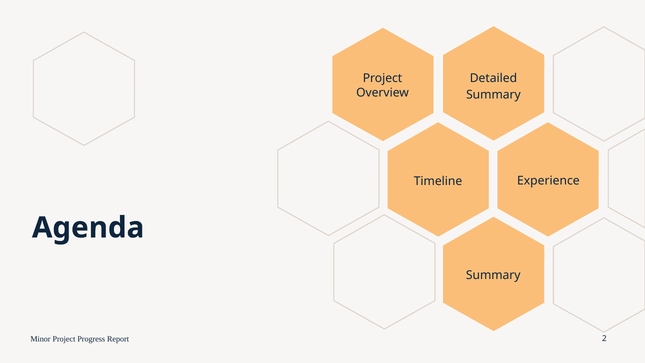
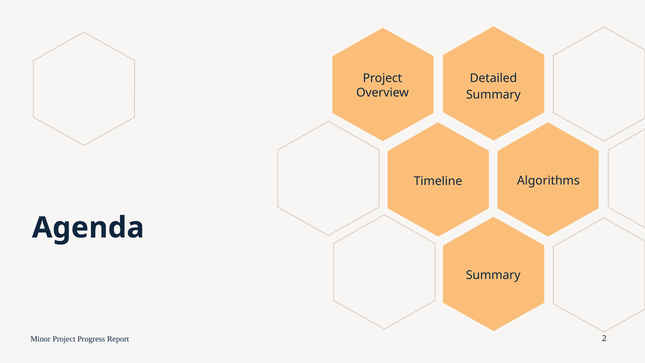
Experience: Experience -> Algorithms
